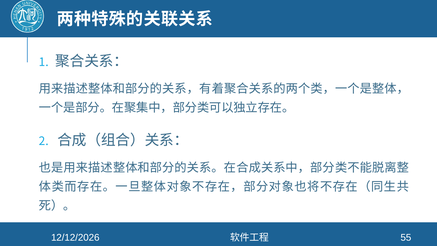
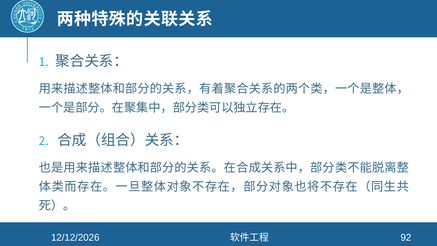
55: 55 -> 92
